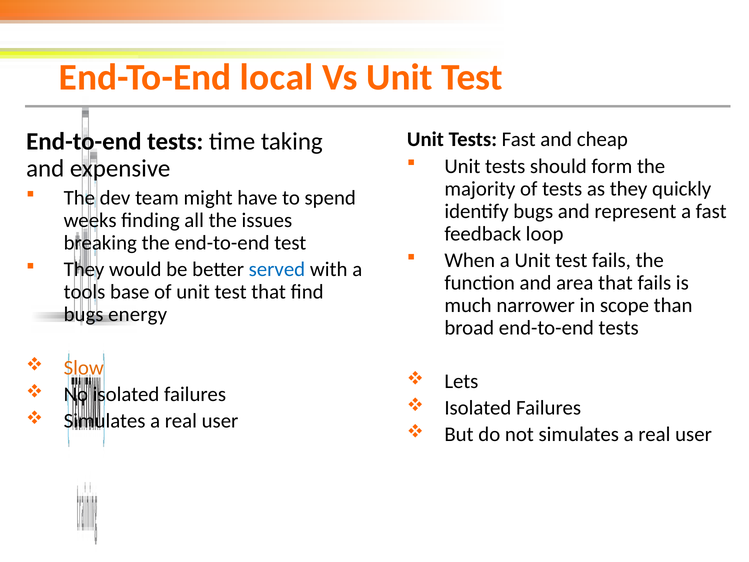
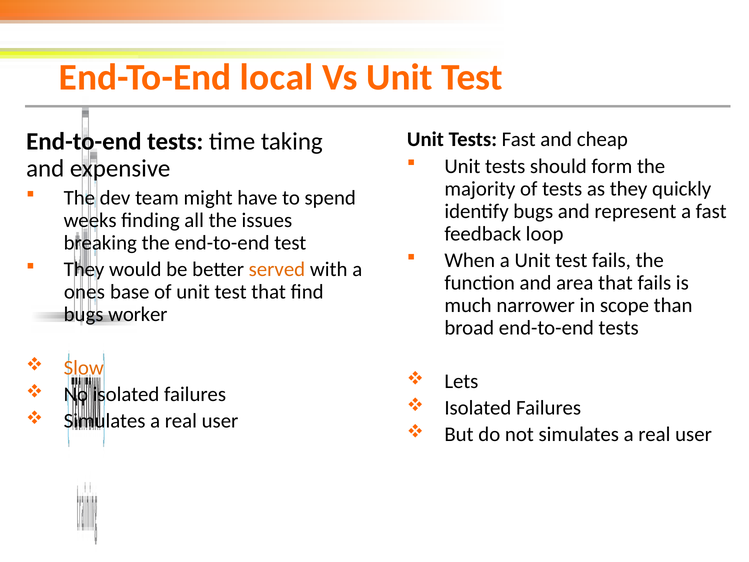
served colour: blue -> orange
tools: tools -> ones
energy: energy -> worker
